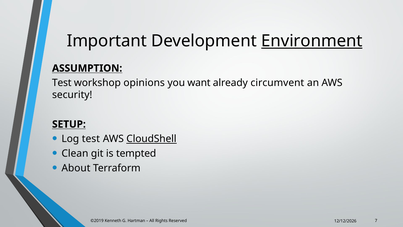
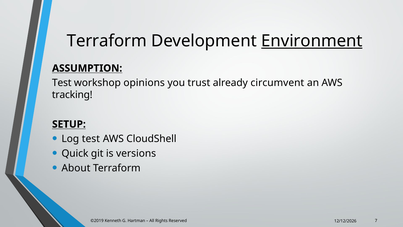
Important at (107, 41): Important -> Terraform
want: want -> trust
security: security -> tracking
CloudShell underline: present -> none
Clean: Clean -> Quick
tempted: tempted -> versions
